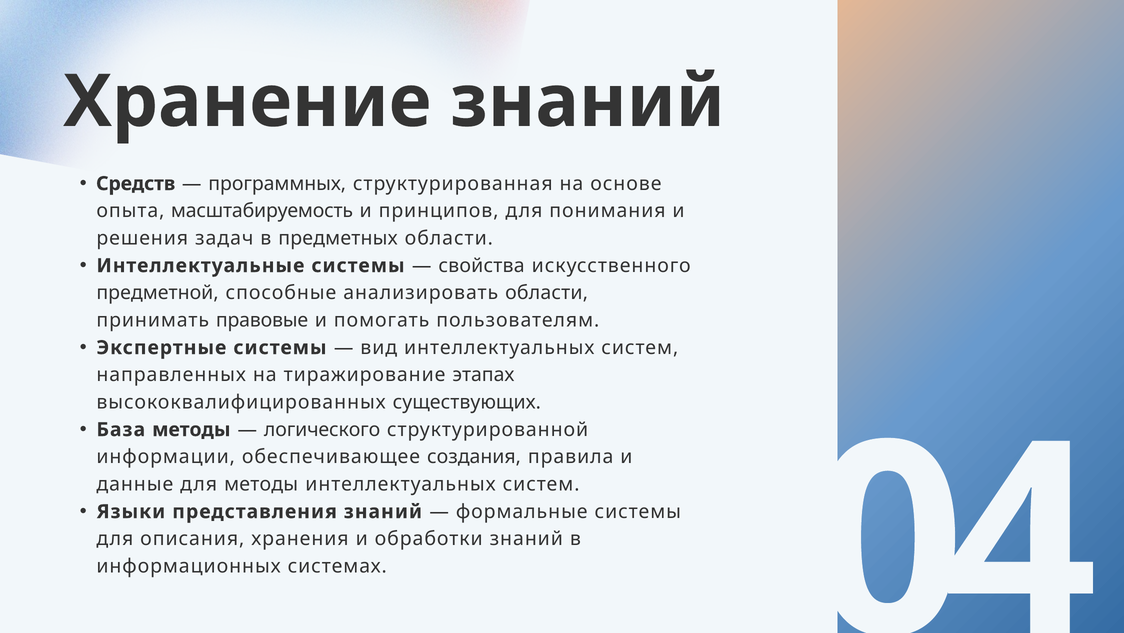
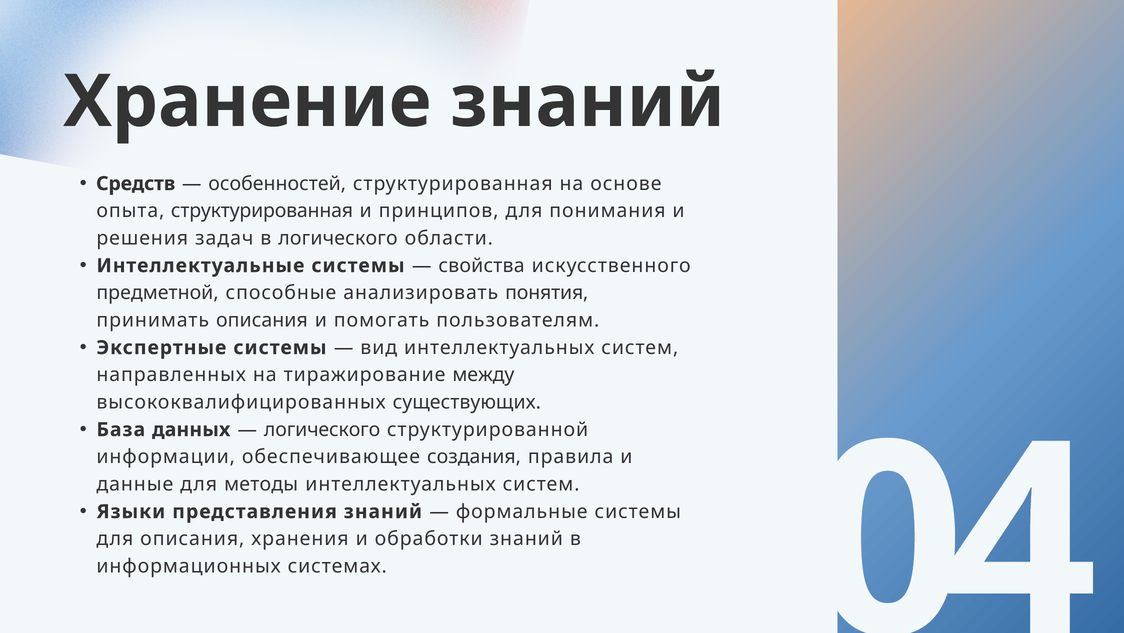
программных: программных -> особенностей
опыта масштабируемость: масштабируемость -> структурированная
в предметных: предметных -> логического
анализировать области: области -> понятия
принимать правовые: правовые -> описания
этапах: этапах -> между
База методы: методы -> данных
